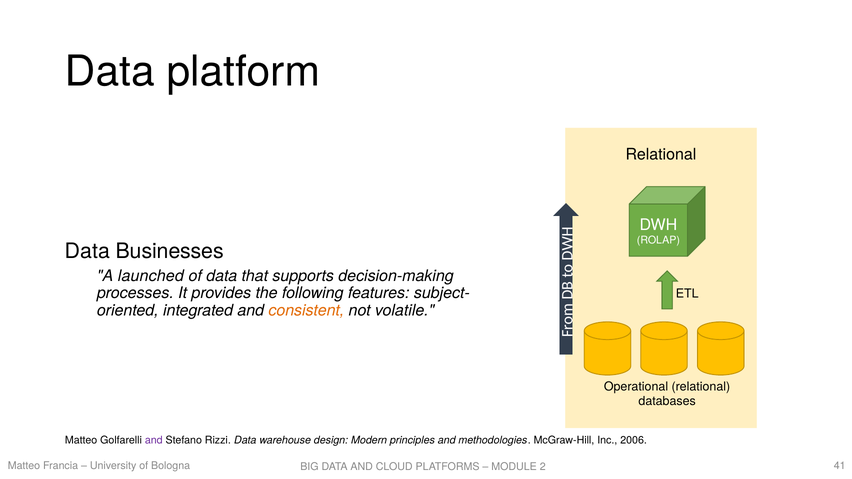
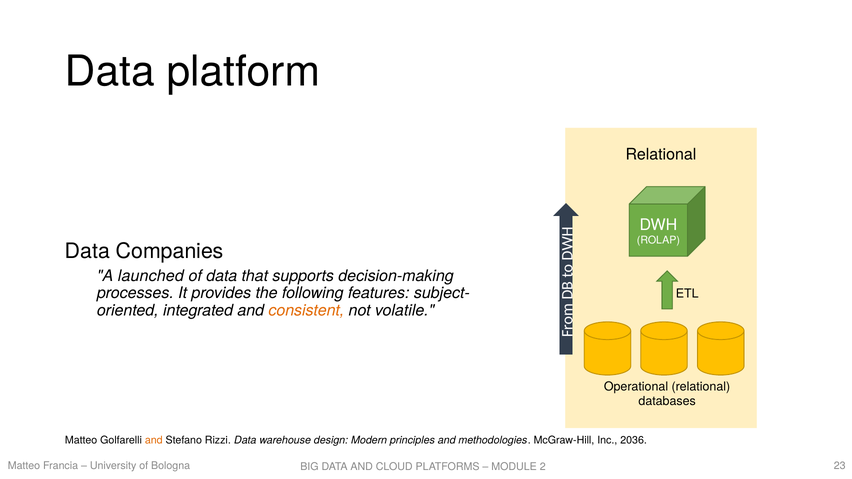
Businesses: Businesses -> Companies
and at (154, 440) colour: purple -> orange
2006: 2006 -> 2036
41: 41 -> 23
